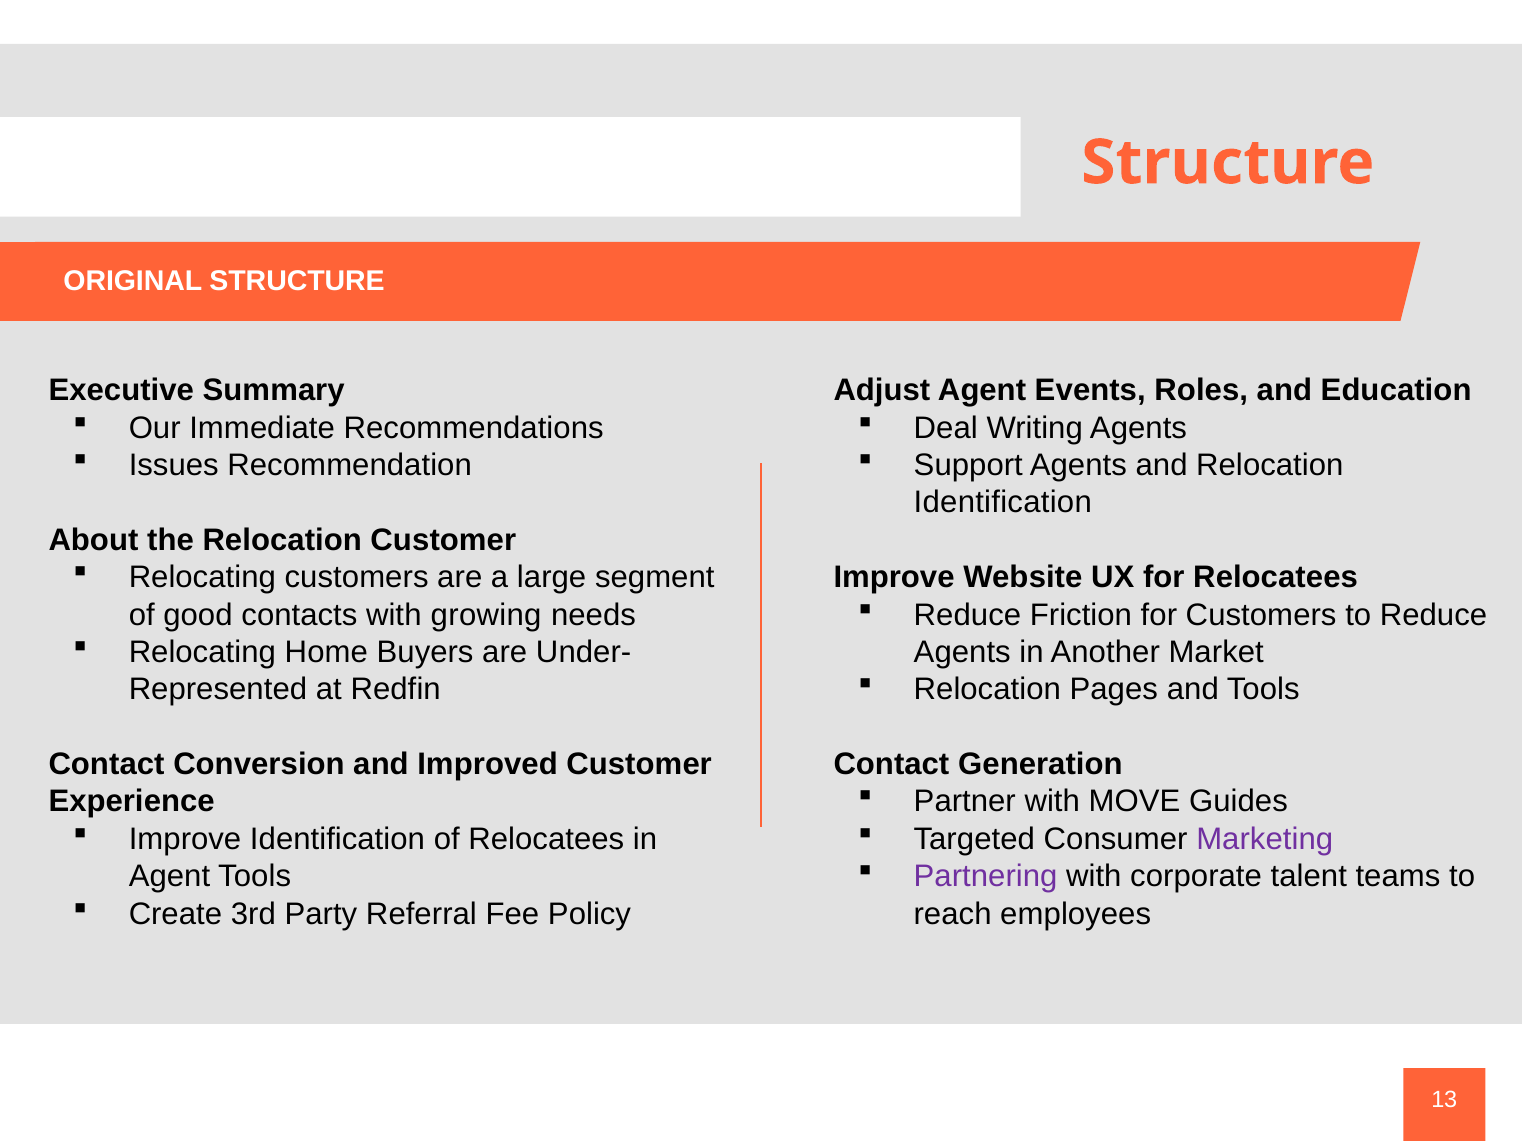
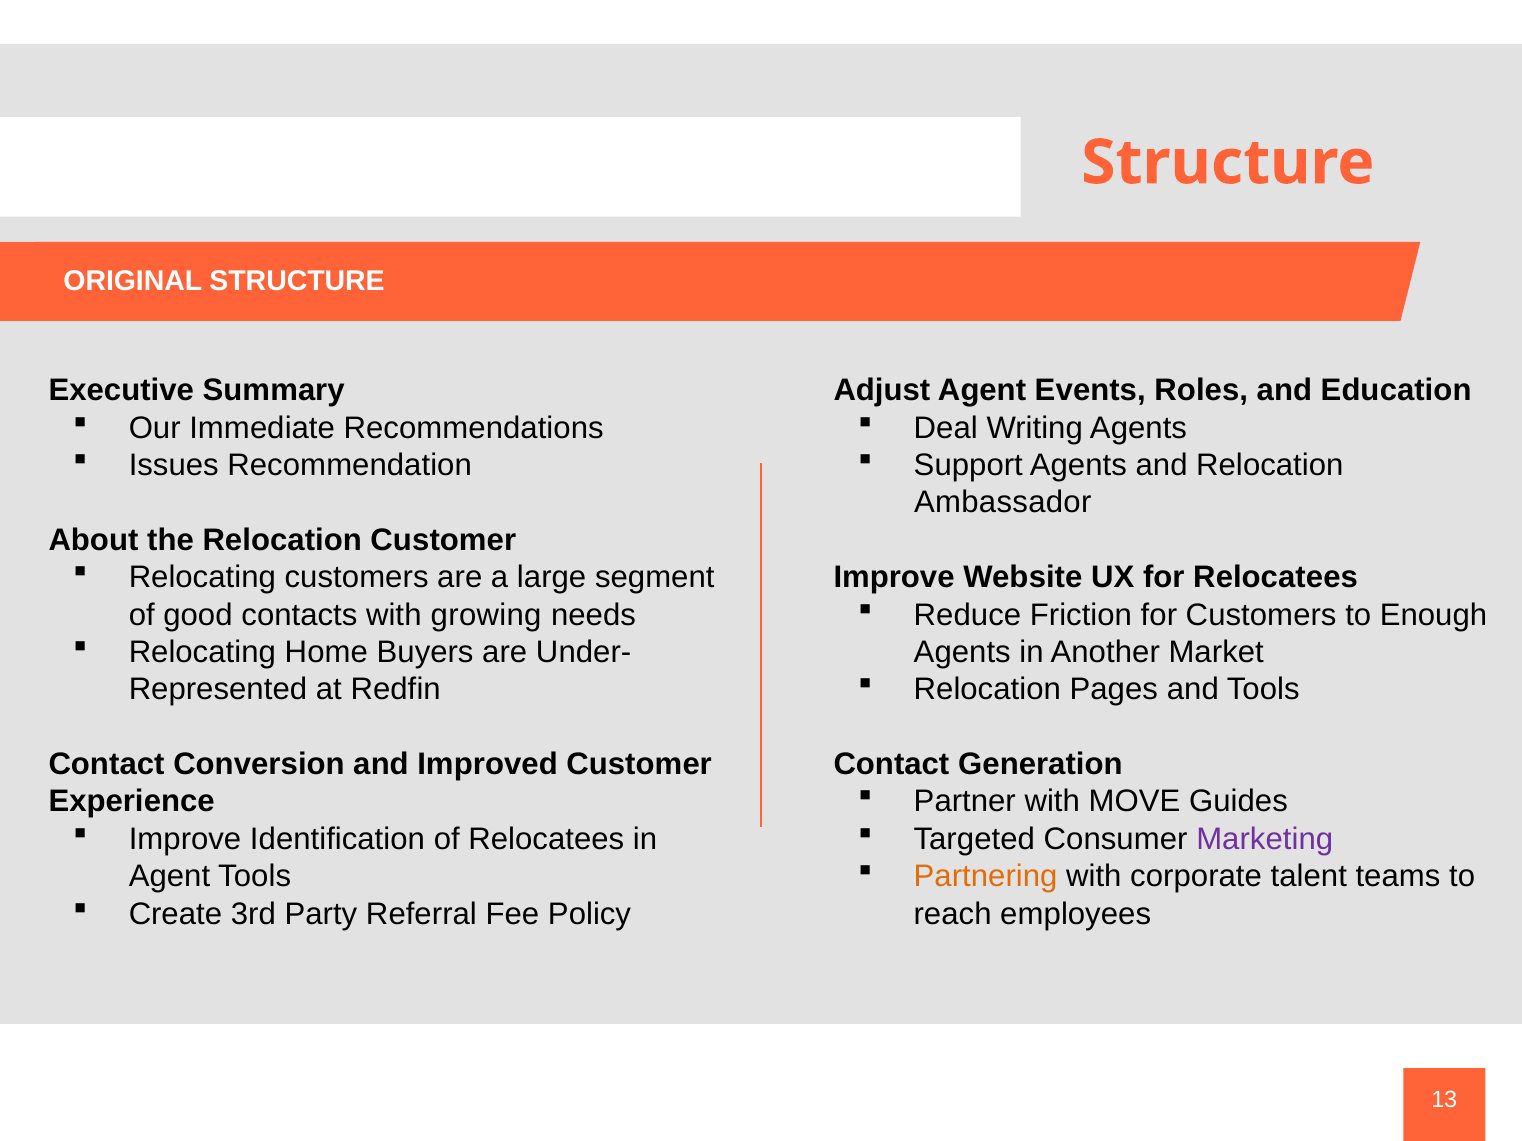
Identification at (1003, 503): Identification -> Ambassador
to Reduce: Reduce -> Enough
Partnering colour: purple -> orange
